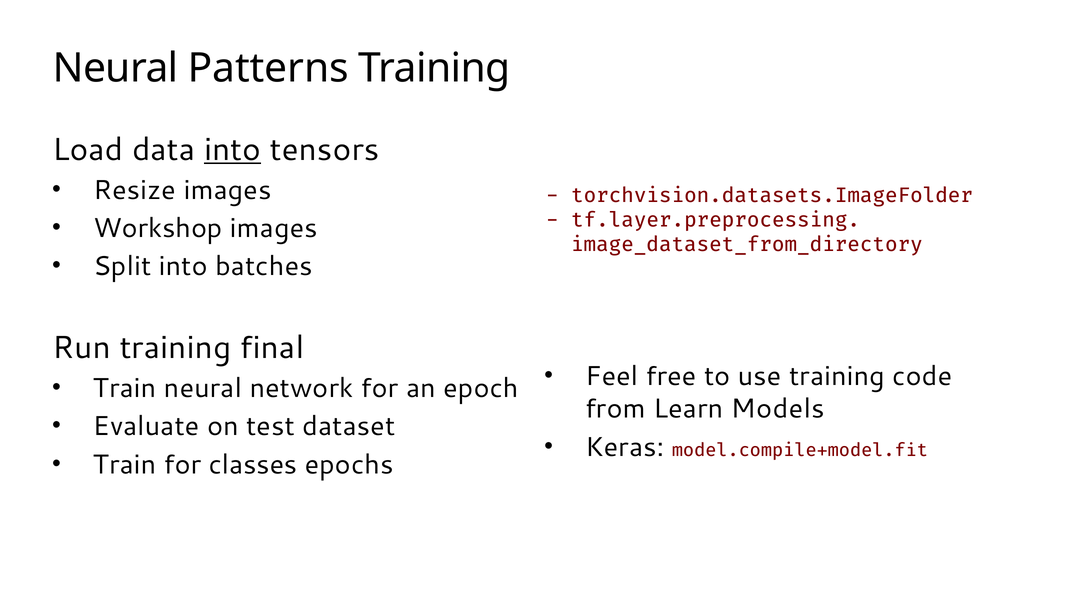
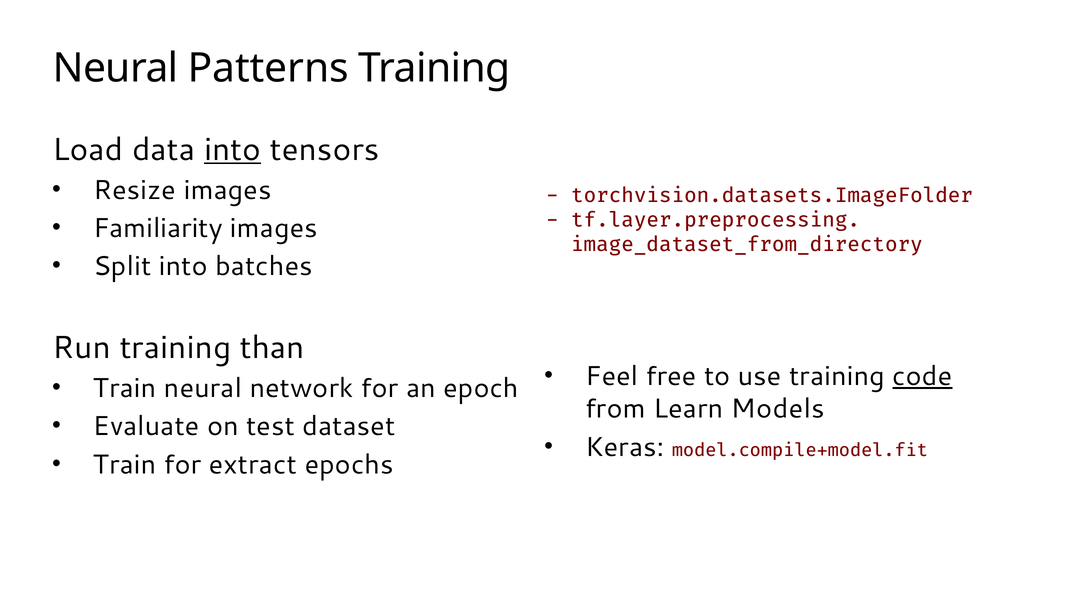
Workshop: Workshop -> Familiarity
final: final -> than
code underline: none -> present
classes: classes -> extract
